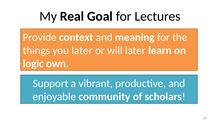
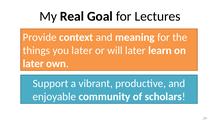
logic at (33, 64): logic -> later
